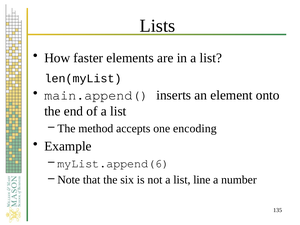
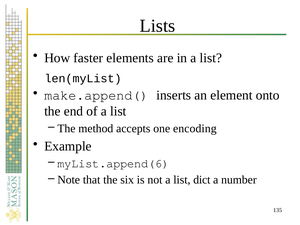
main.append(: main.append( -> make.append(
line: line -> dict
